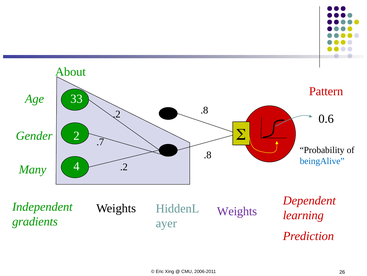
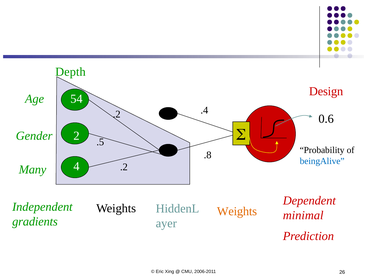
About: About -> Depth
Pattern: Pattern -> Design
33: 33 -> 54
.8 at (204, 110): .8 -> .4
.7: .7 -> .5
Weights at (237, 211) colour: purple -> orange
learning: learning -> minimal
